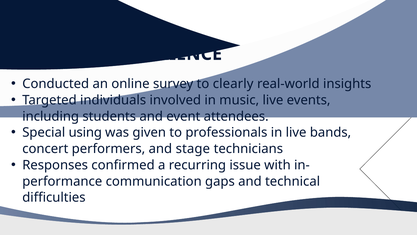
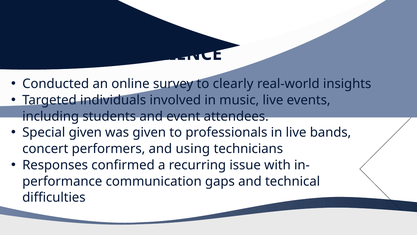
Special using: using -> given
stage: stage -> using
